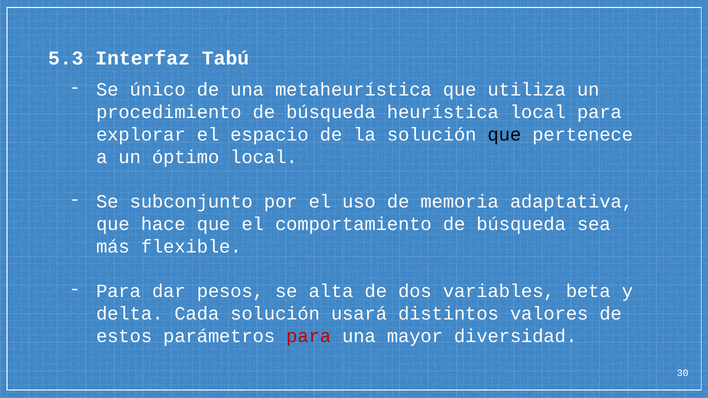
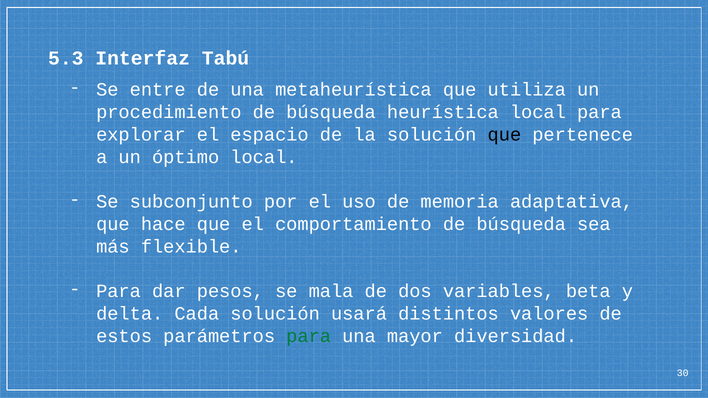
único: único -> entre
alta: alta -> mala
para at (309, 336) colour: red -> green
